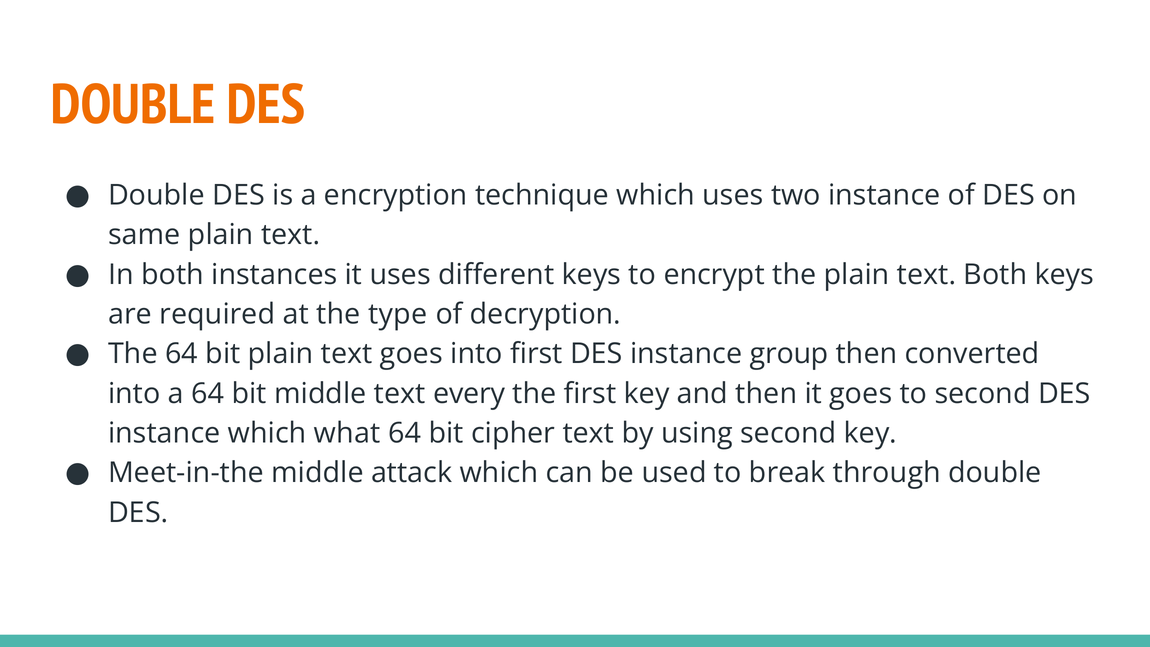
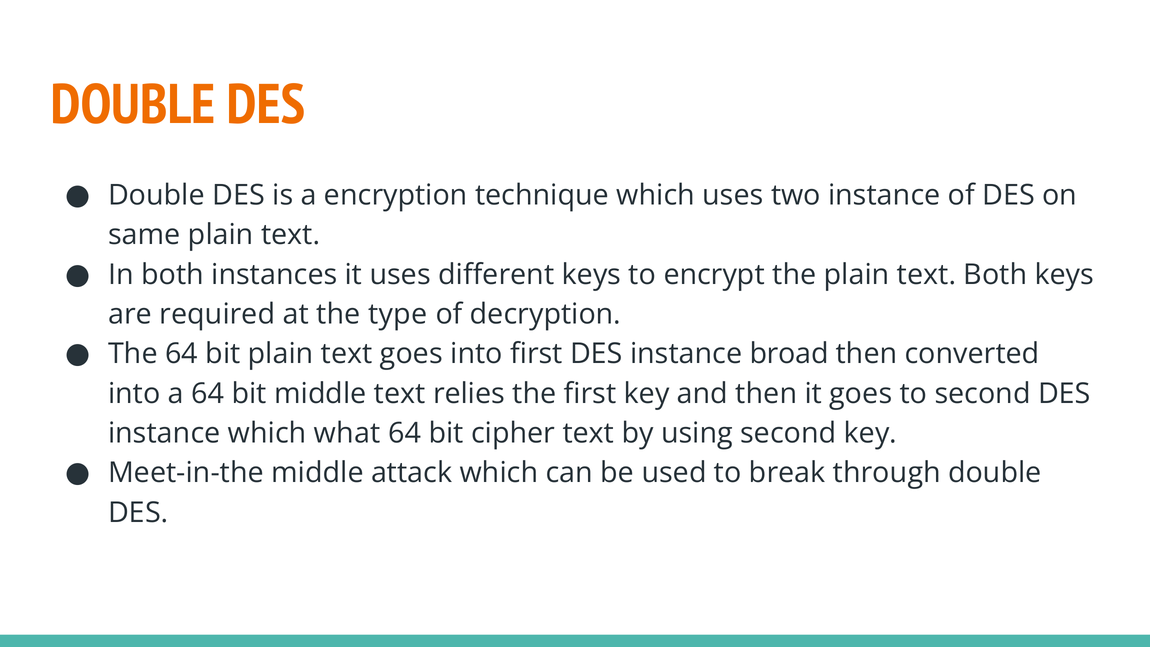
group: group -> broad
every: every -> relies
